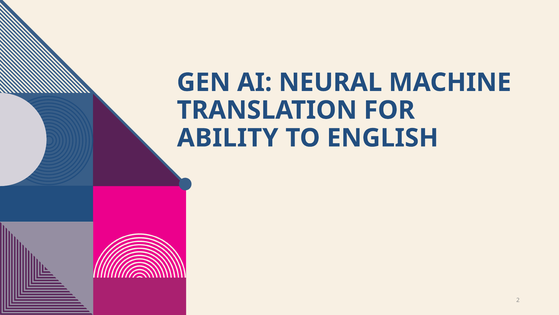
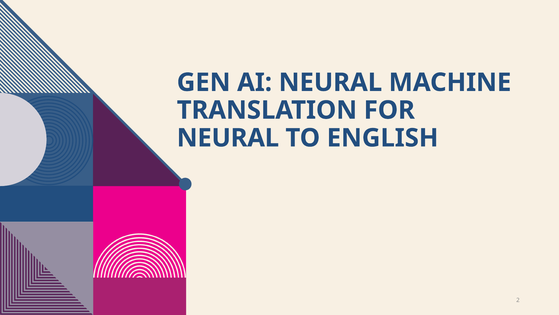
ABILITY at (228, 138): ABILITY -> NEURAL
